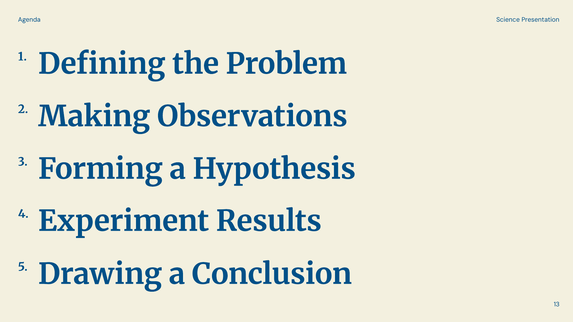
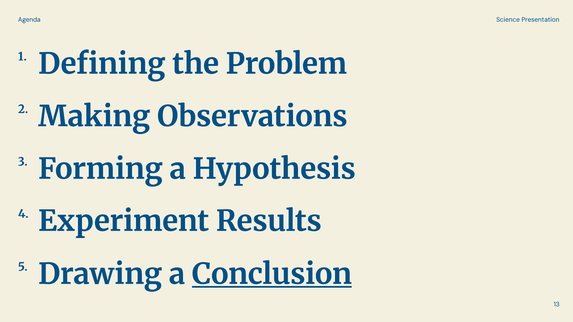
Conclusion underline: none -> present
